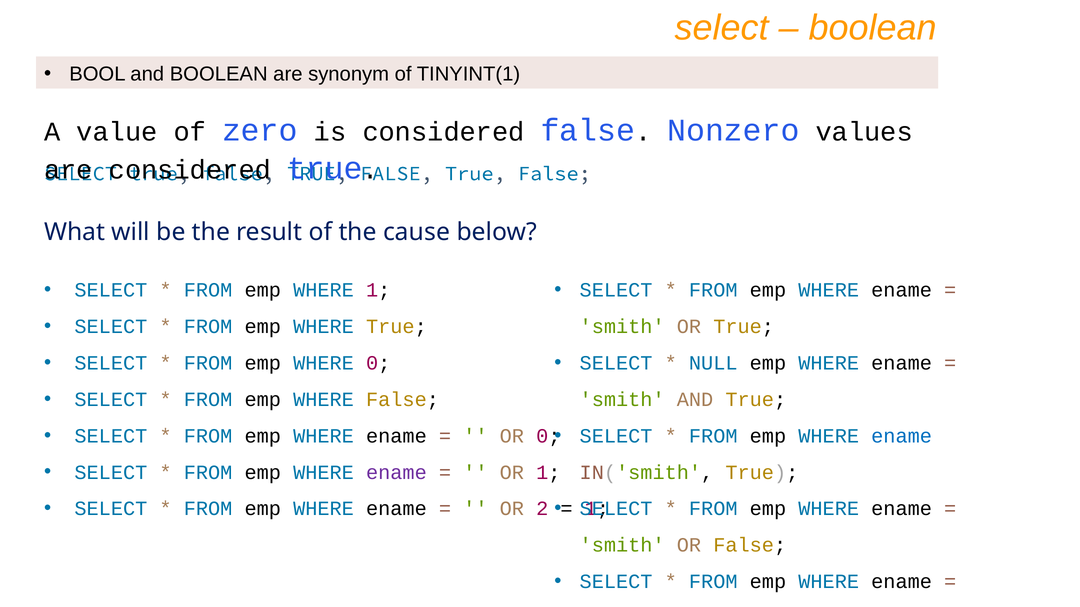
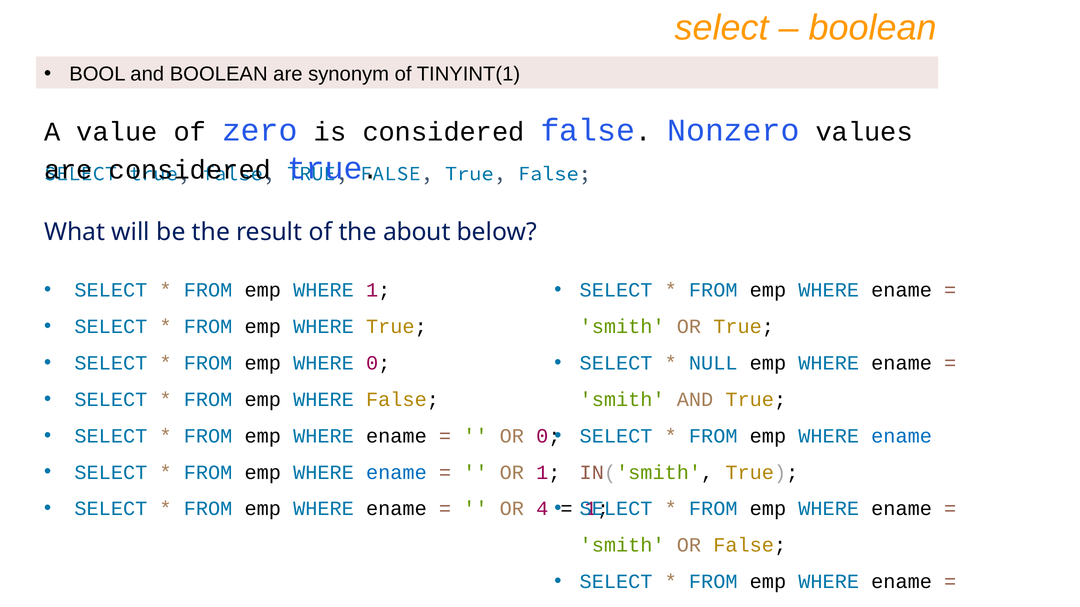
cause: cause -> about
ename at (396, 473) colour: purple -> blue
2: 2 -> 4
